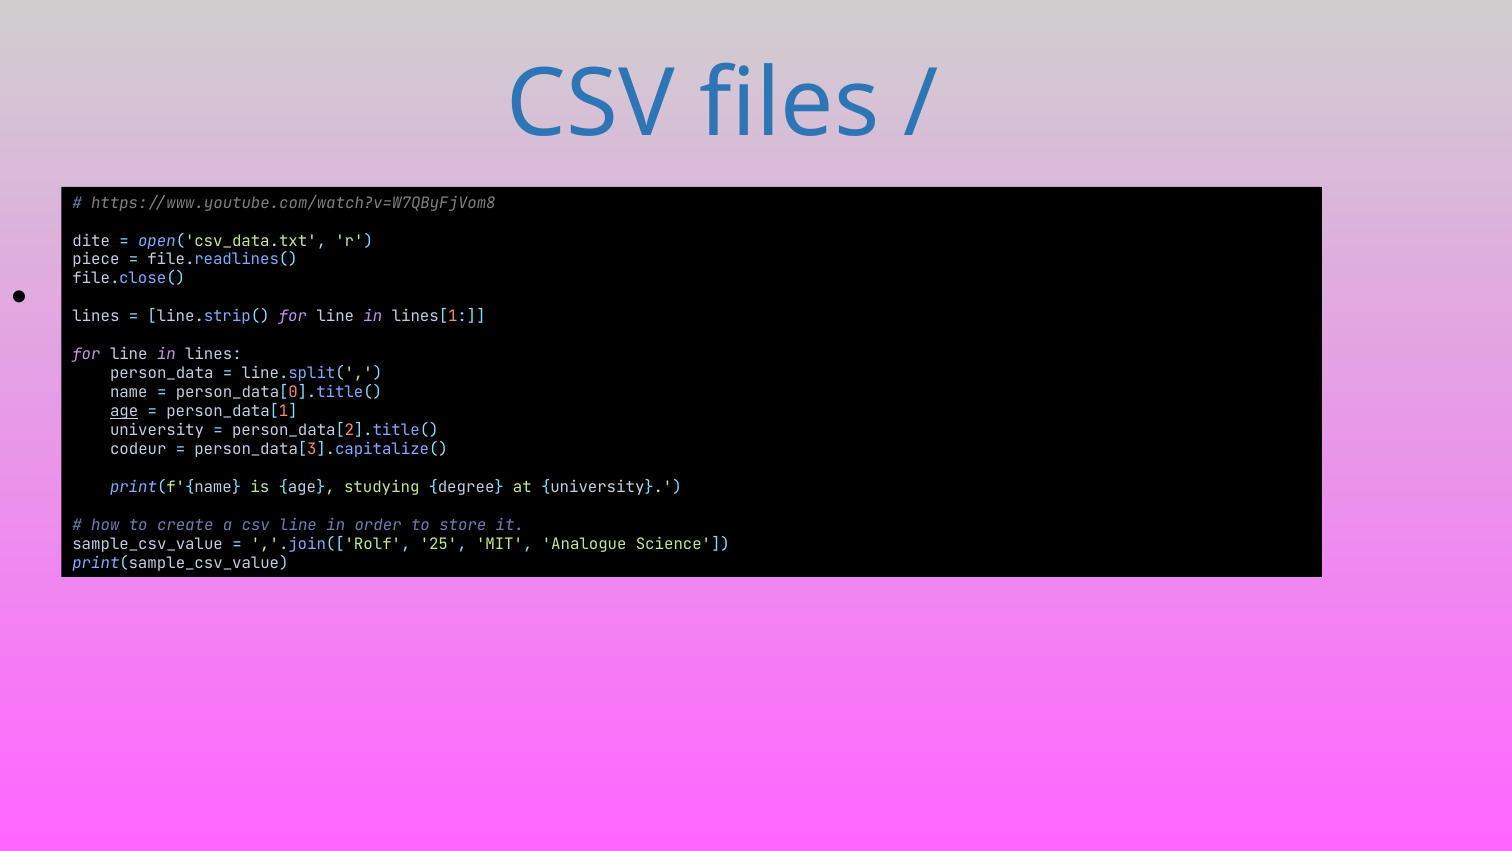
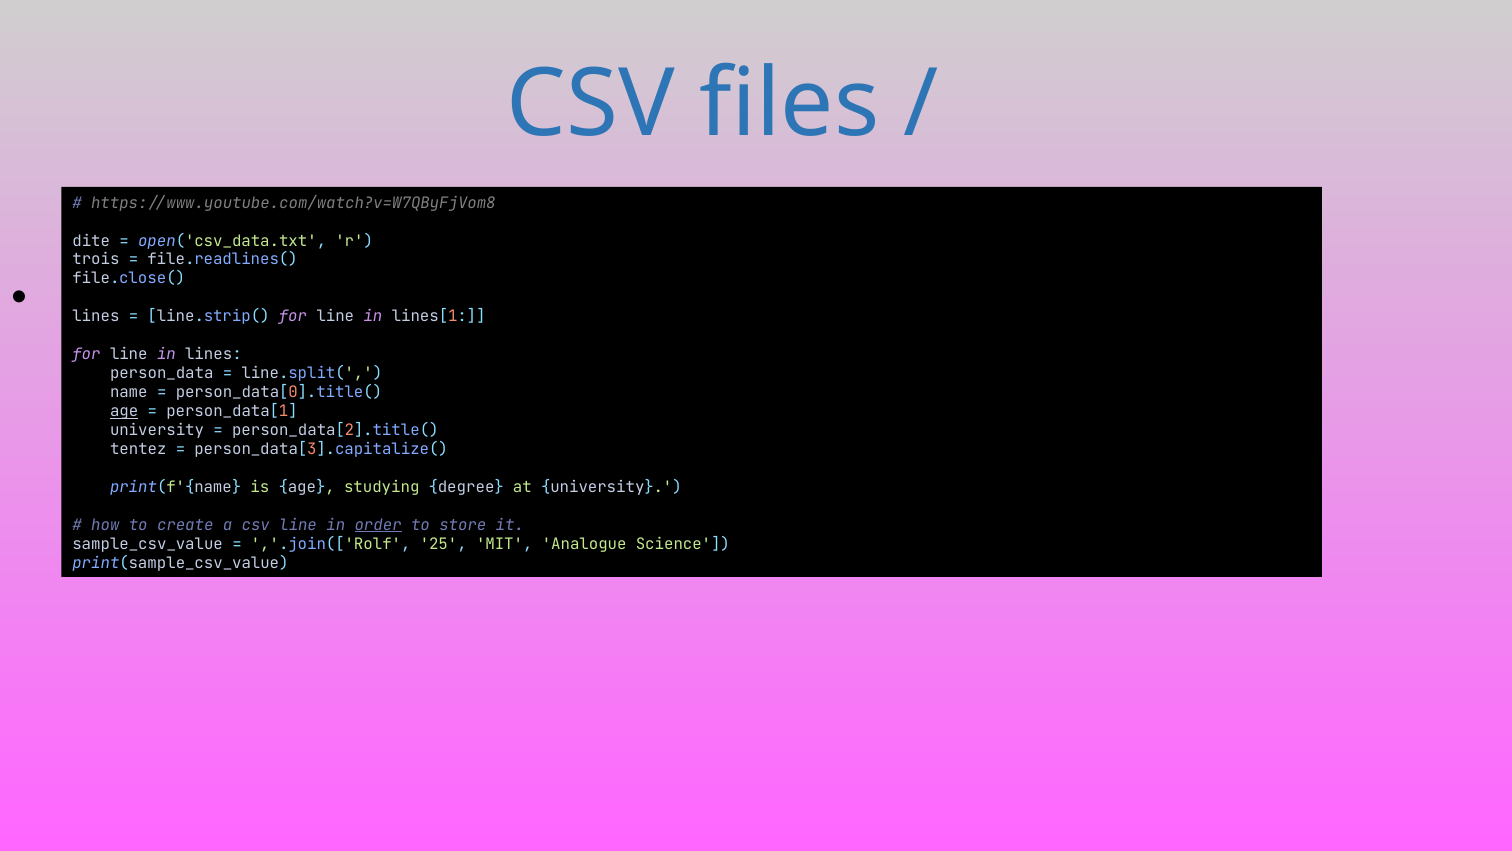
piece: piece -> trois
codeur: codeur -> tentez
order underline: none -> present
